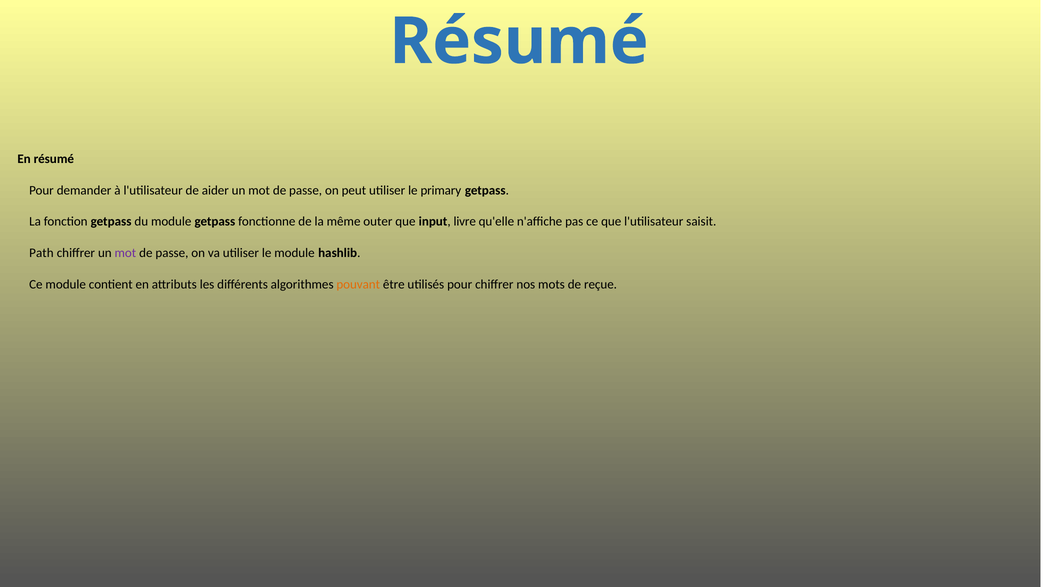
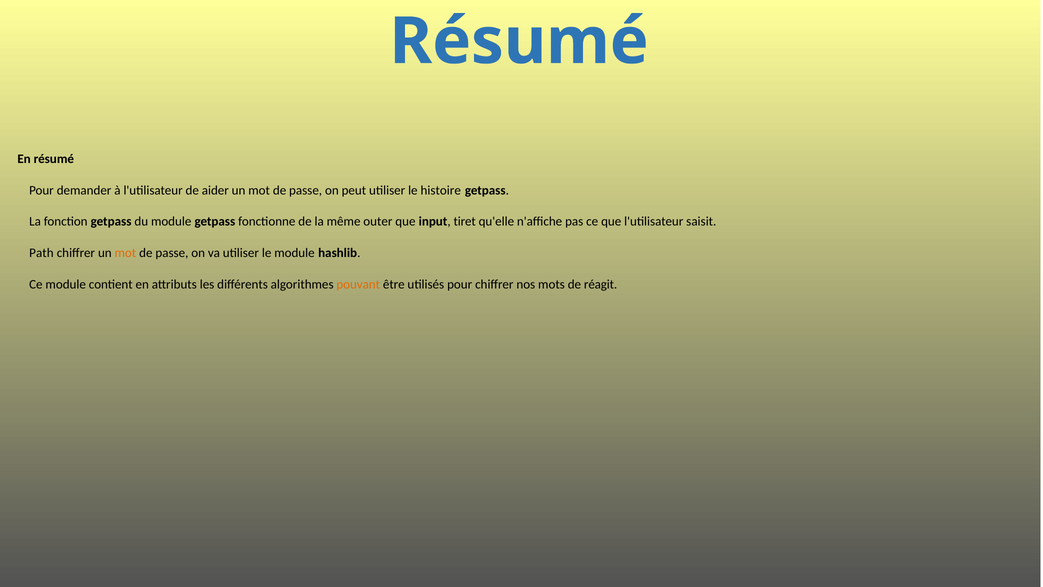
primary: primary -> histoire
livre: livre -> tiret
mot at (125, 253) colour: purple -> orange
reçue: reçue -> réagit
